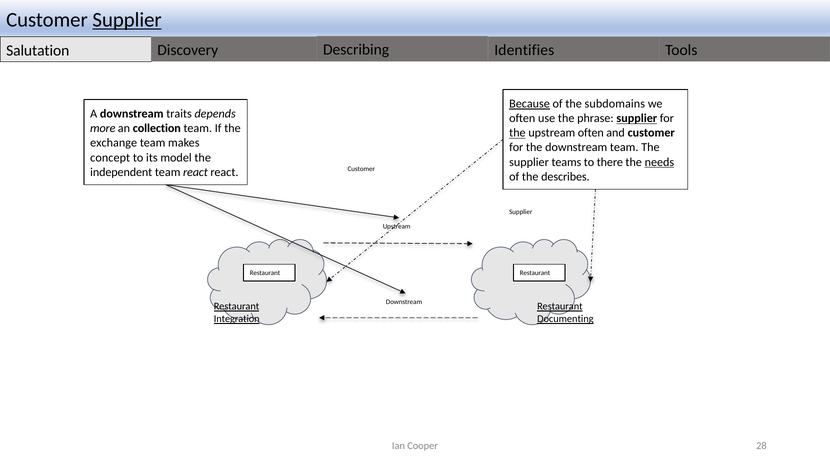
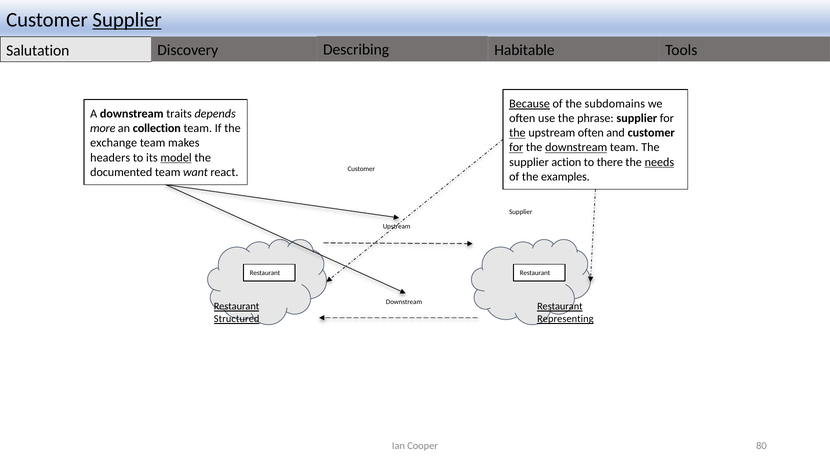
Identifies: Identifies -> Habitable
supplier at (637, 118) underline: present -> none
for at (516, 147) underline: none -> present
downstream at (576, 147) underline: none -> present
concept: concept -> headers
model underline: none -> present
teams: teams -> action
independent: independent -> documented
team react: react -> want
describes: describes -> examples
Integration: Integration -> Structured
Documenting: Documenting -> Representing
28: 28 -> 80
